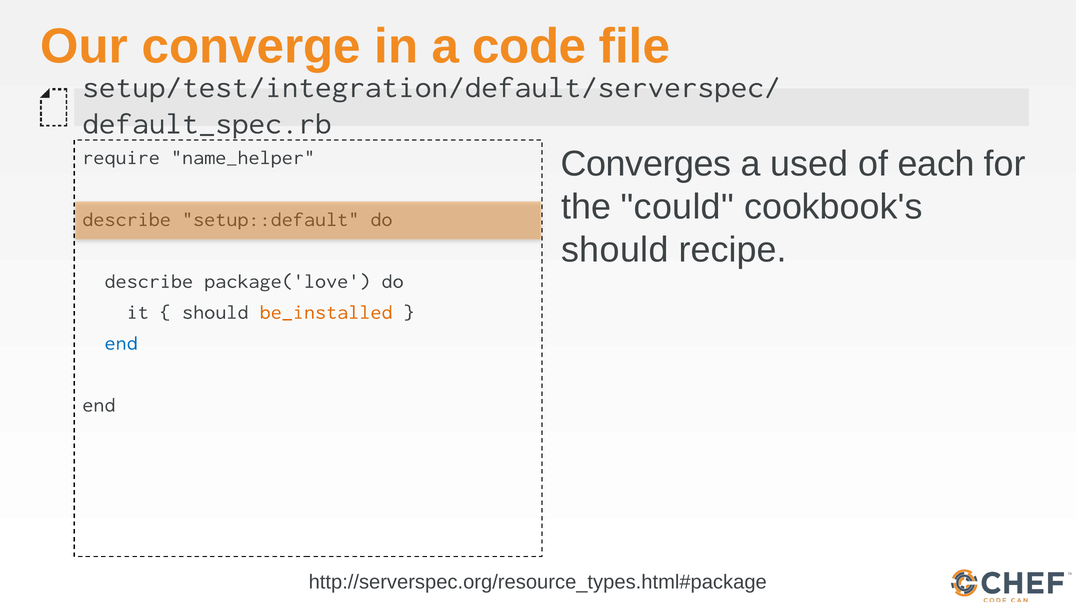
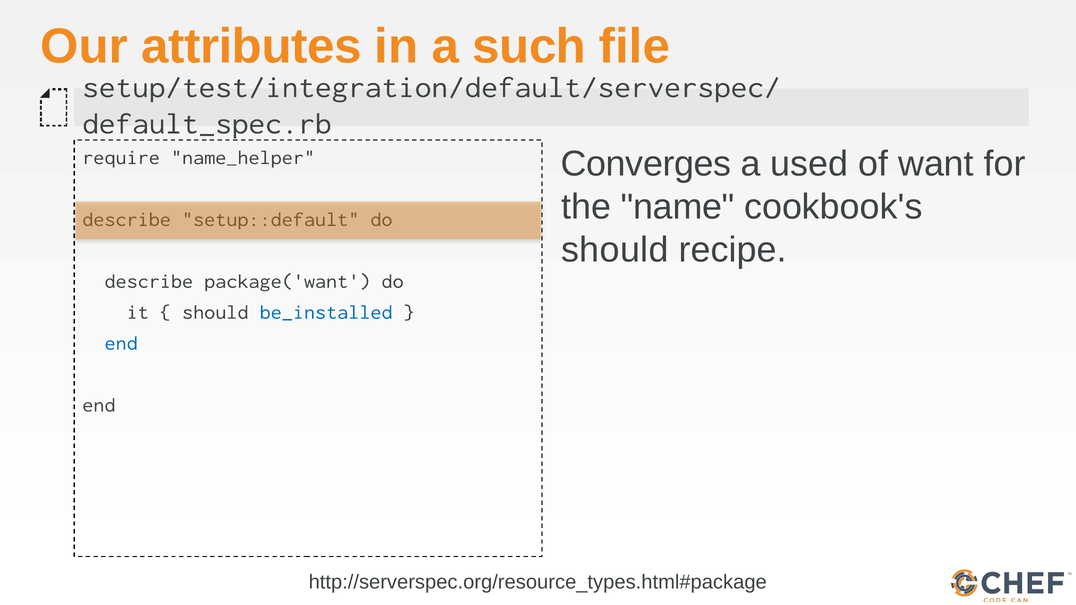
converge: converge -> attributes
code: code -> such
each: each -> want
could: could -> name
package('love: package('love -> package('want
be_installed colour: orange -> blue
